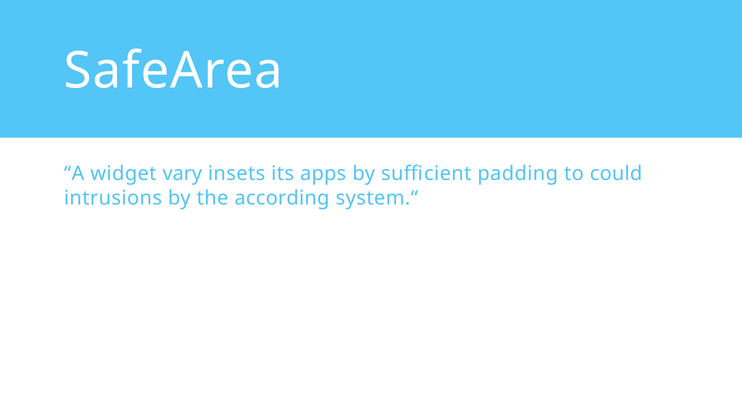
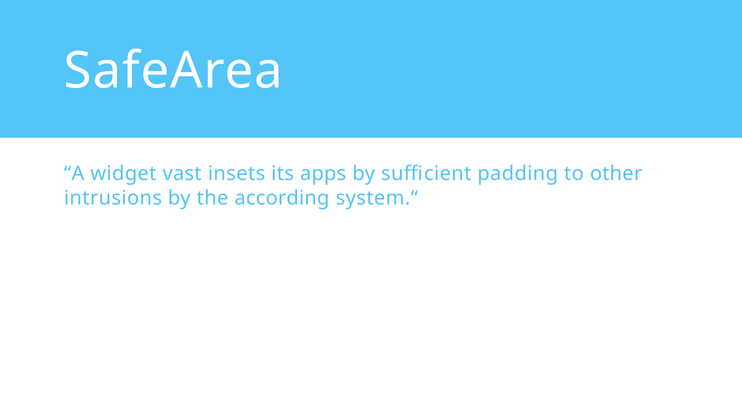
vary: vary -> vast
could: could -> other
